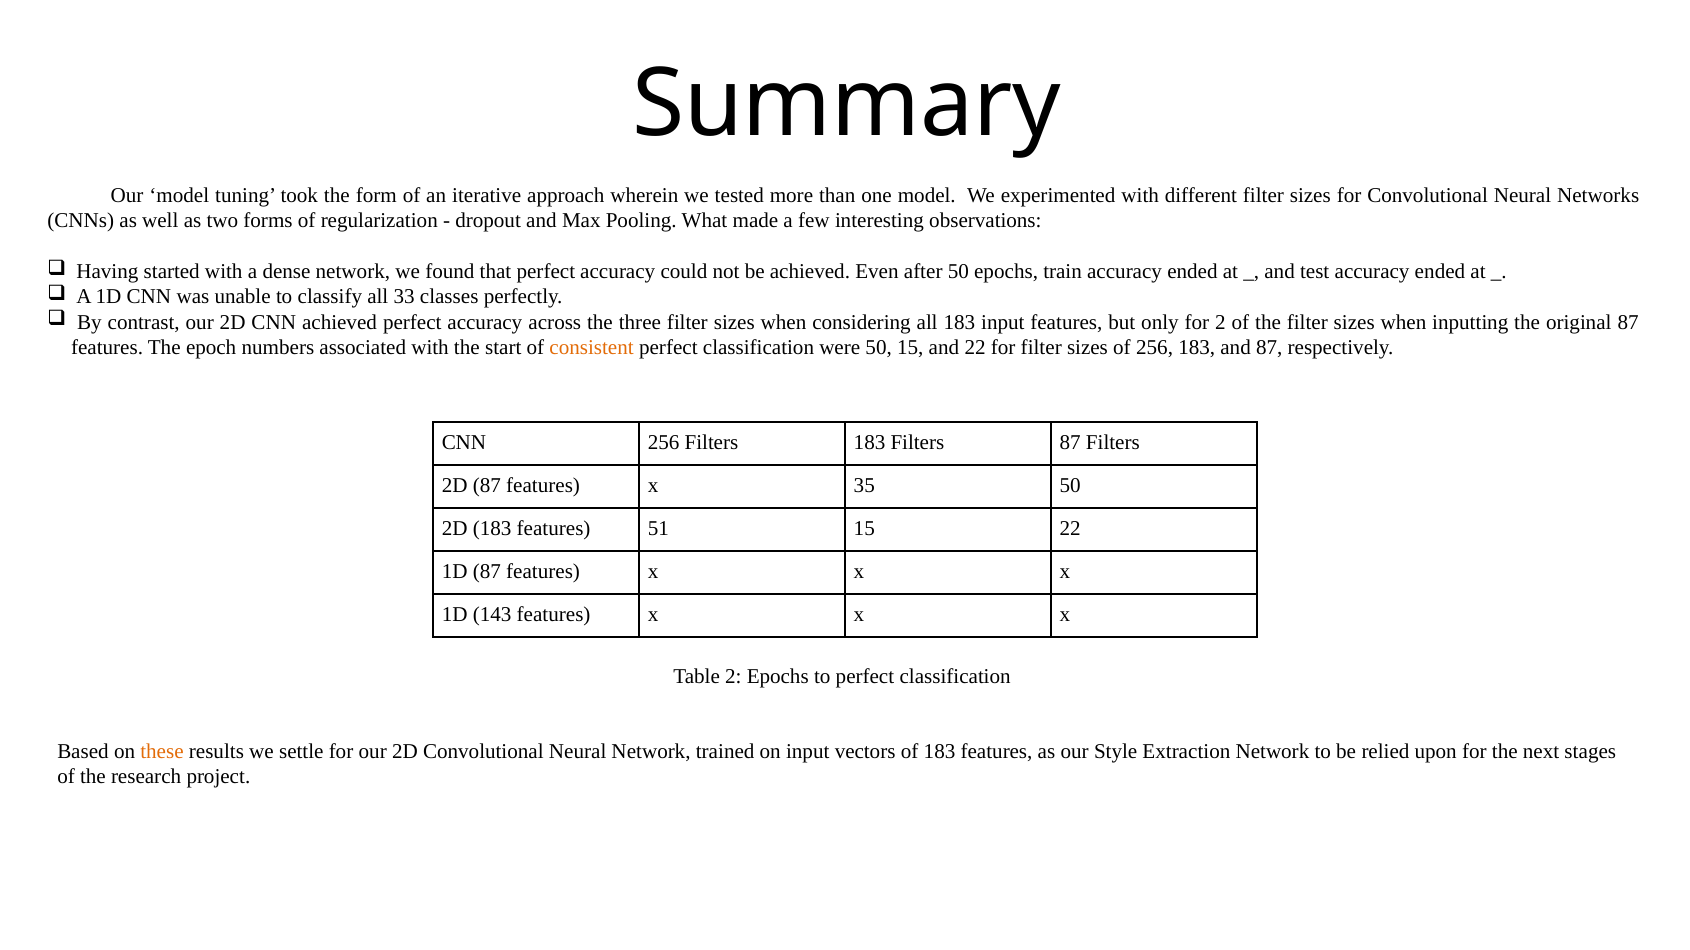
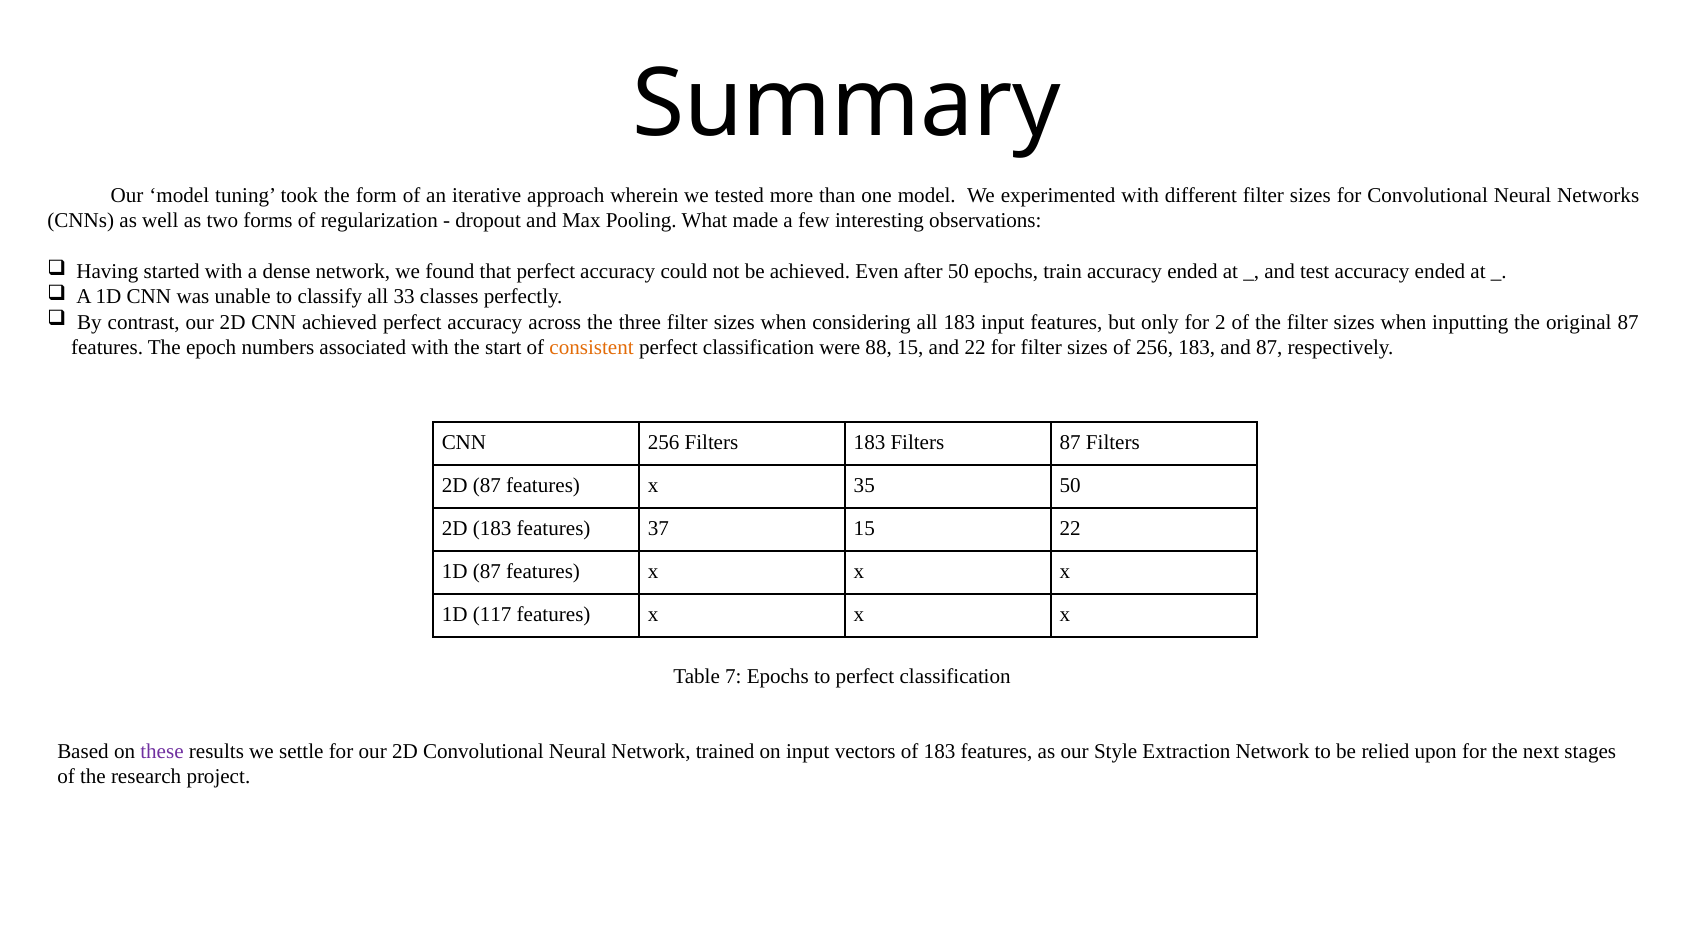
were 50: 50 -> 88
51: 51 -> 37
143: 143 -> 117
Table 2: 2 -> 7
these colour: orange -> purple
